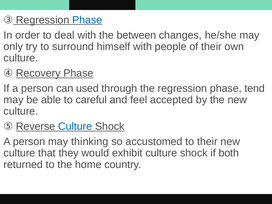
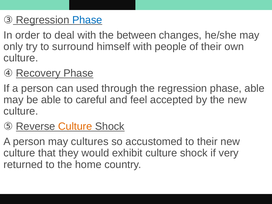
phase tend: tend -> able
Culture at (75, 126) colour: blue -> orange
thinking: thinking -> cultures
both: both -> very
